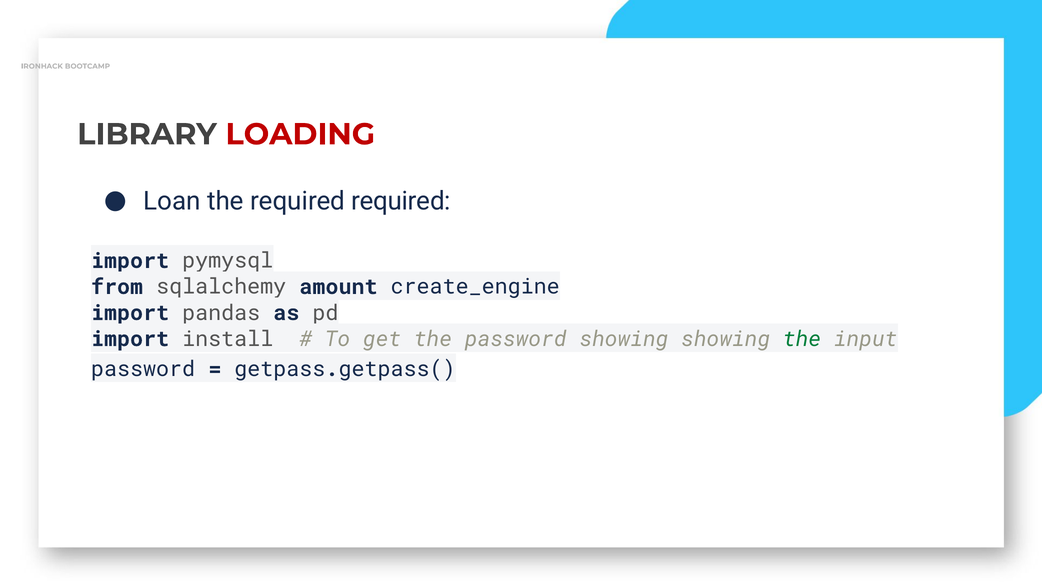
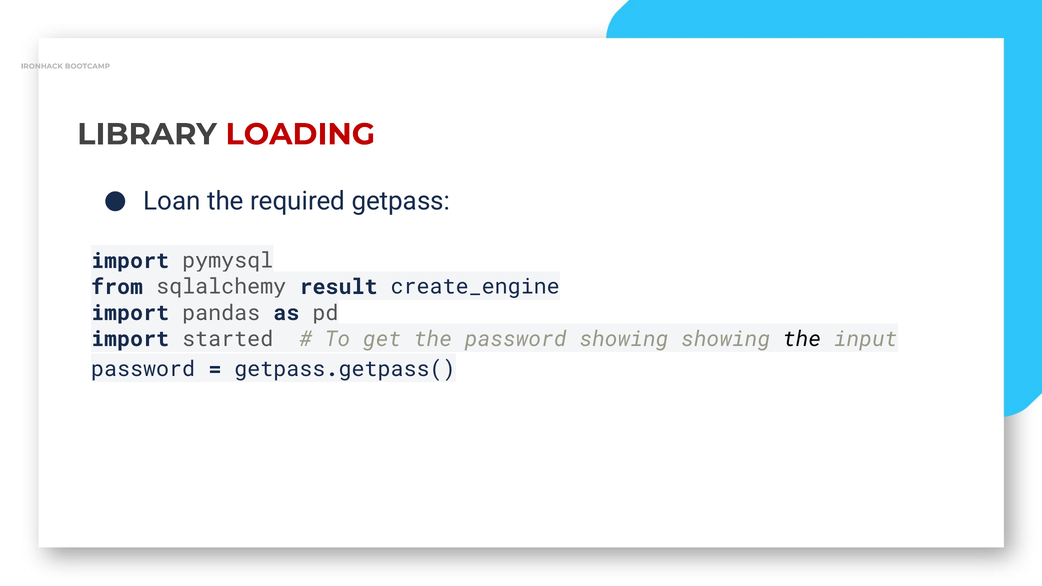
required required: required -> getpass
amount: amount -> result
install: install -> started
the at (802, 339) colour: green -> black
